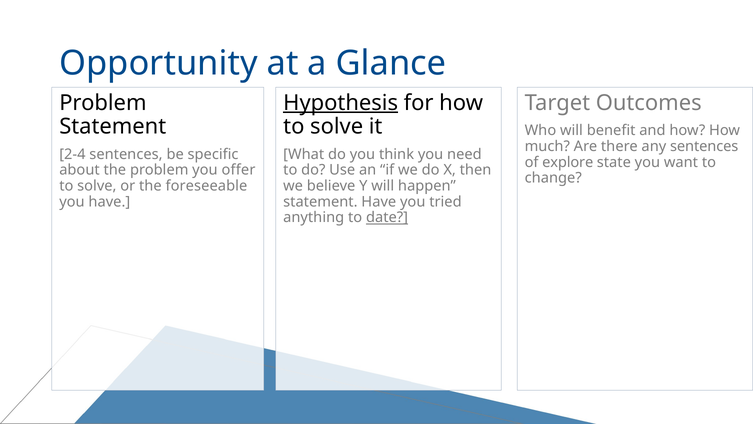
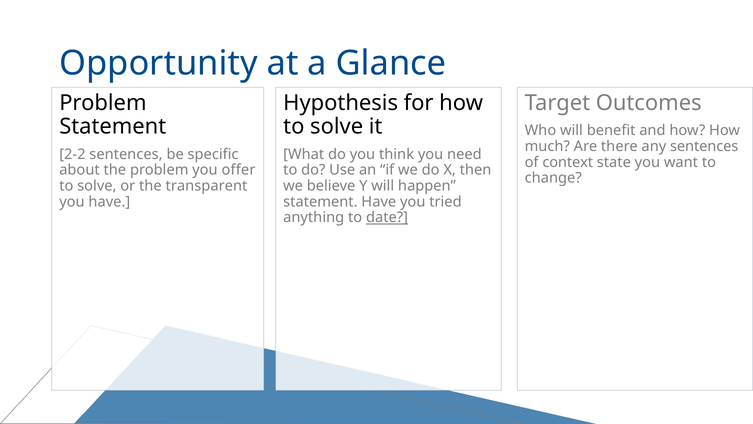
Hypothesis underline: present -> none
2-4: 2-4 -> 2-2
explore: explore -> context
foreseeable: foreseeable -> transparent
